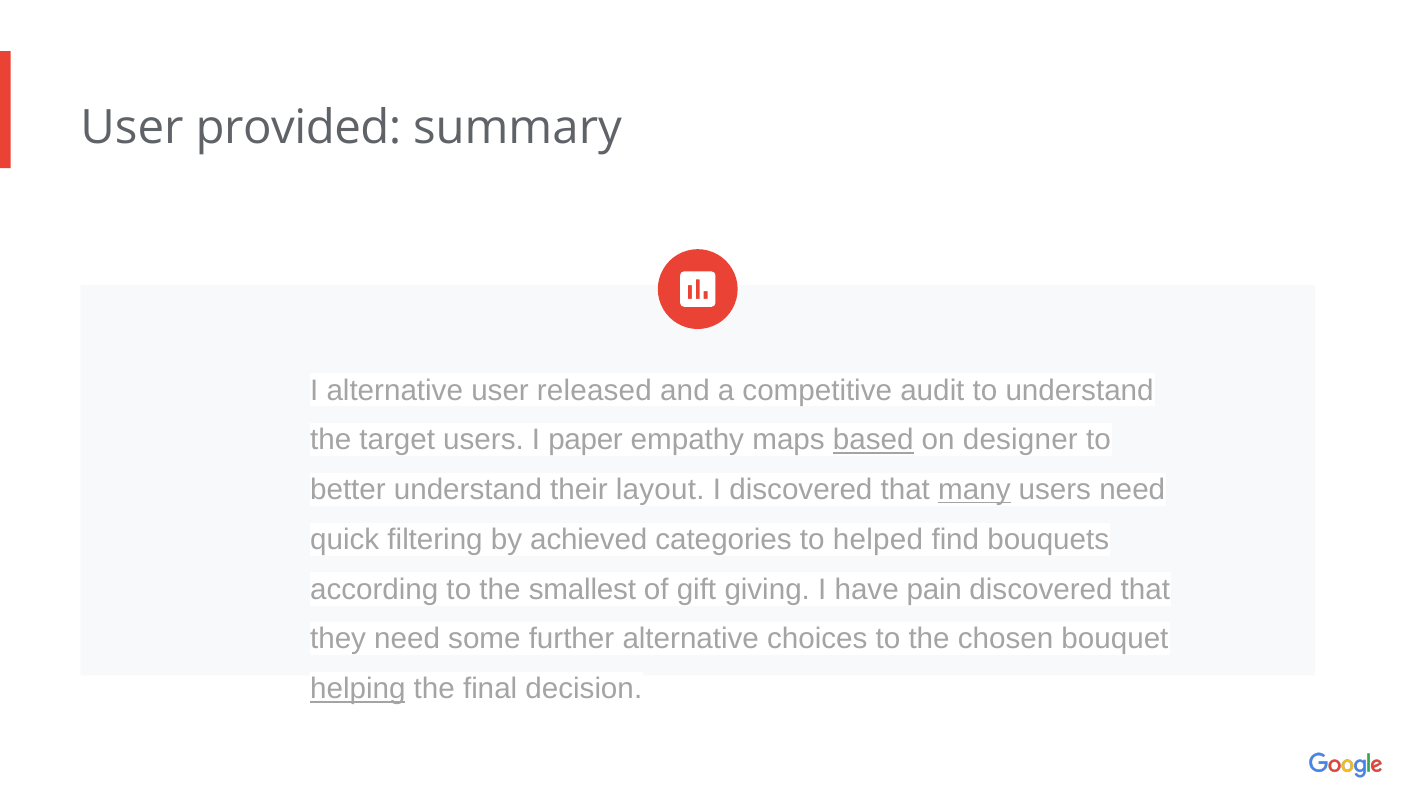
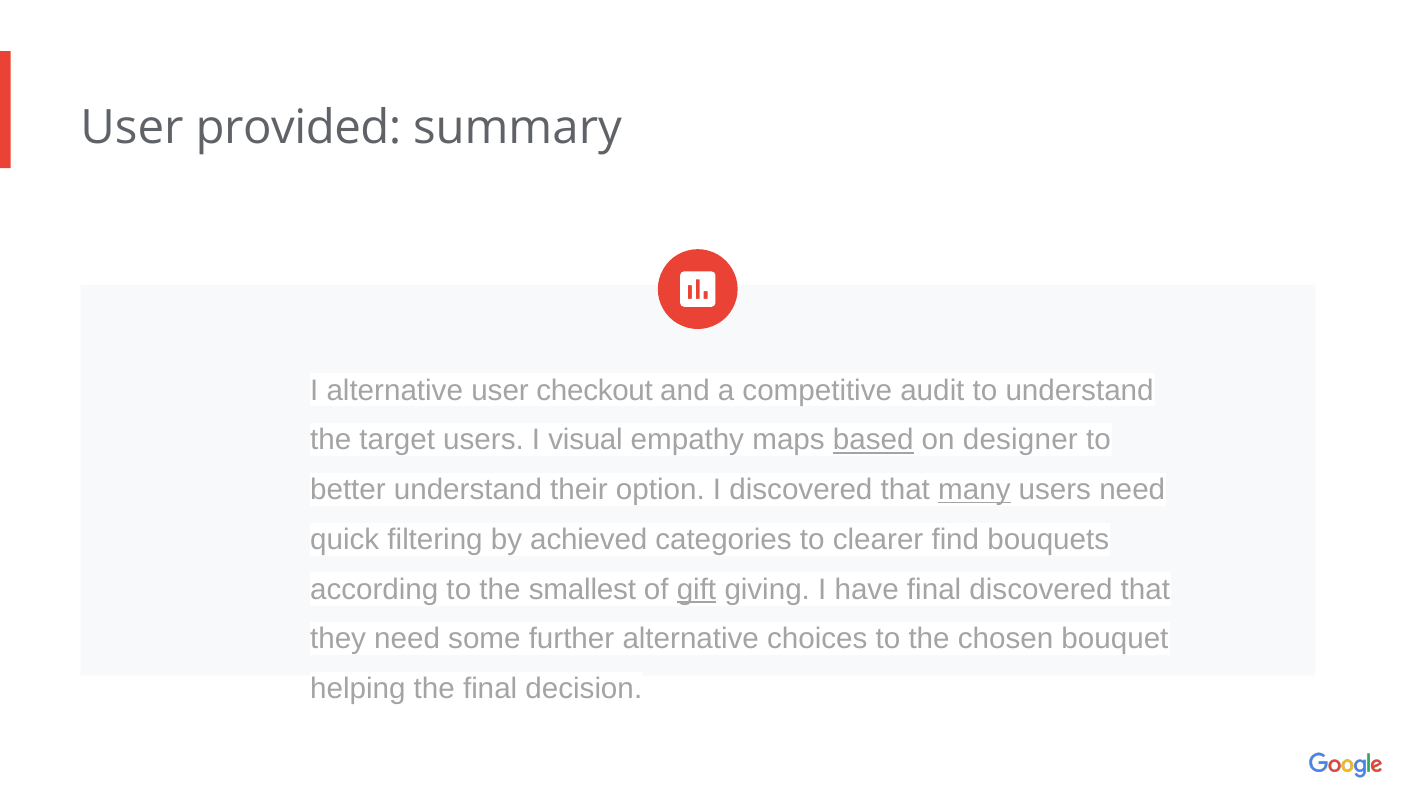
released: released -> checkout
paper: paper -> visual
layout: layout -> option
helped: helped -> clearer
gift underline: none -> present
have pain: pain -> final
helping underline: present -> none
